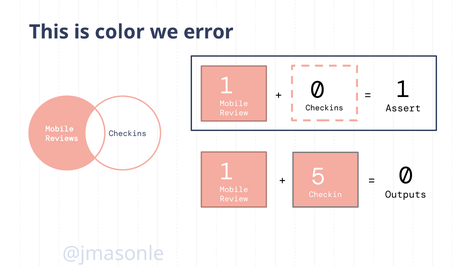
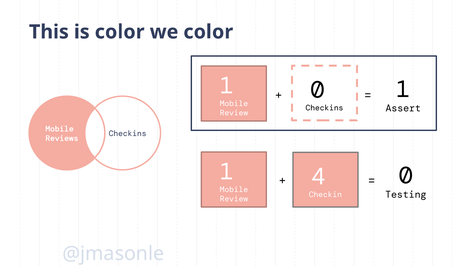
we error: error -> color
5: 5 -> 4
Outputs: Outputs -> Testing
